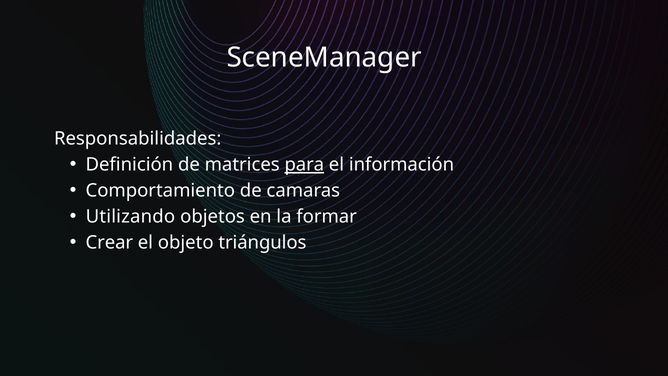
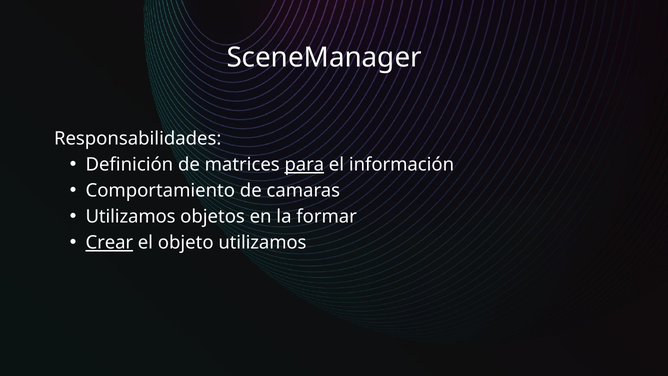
Utilizando at (130, 217): Utilizando -> Utilizamos
Crear underline: none -> present
objeto triángulos: triángulos -> utilizamos
